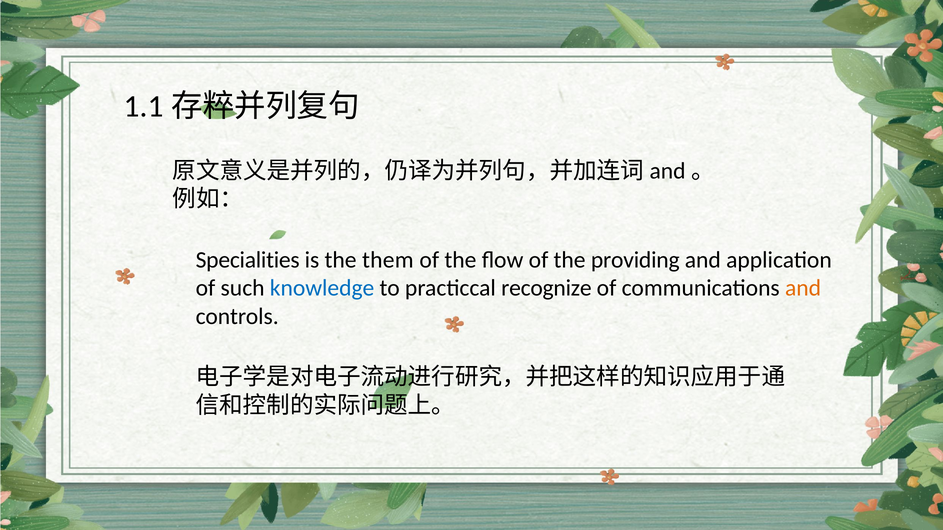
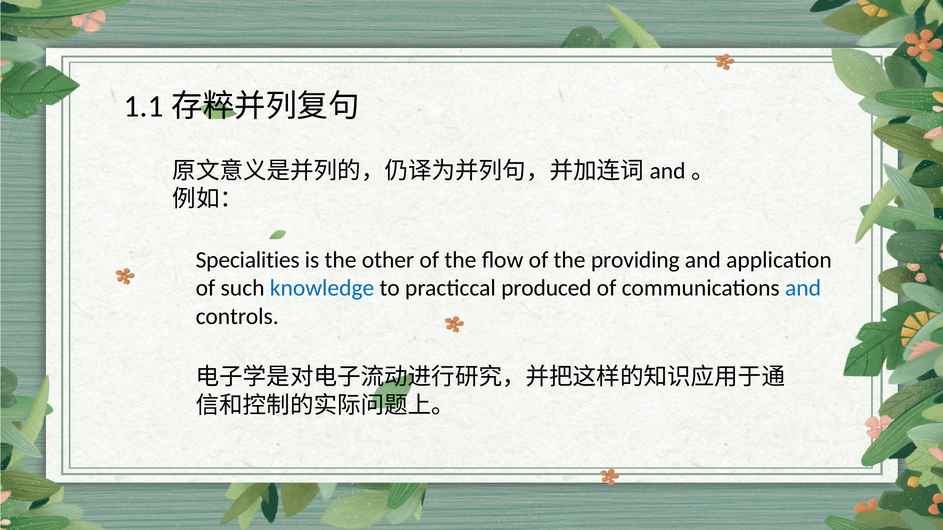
them: them -> other
recognize: recognize -> produced
and at (803, 288) colour: orange -> blue
